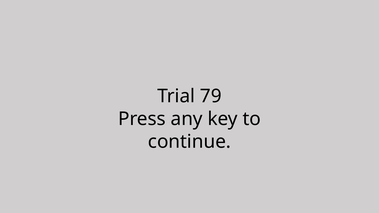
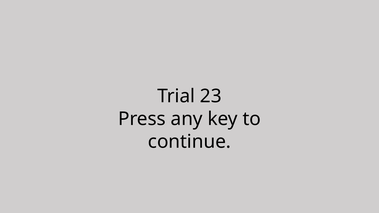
79: 79 -> 23
